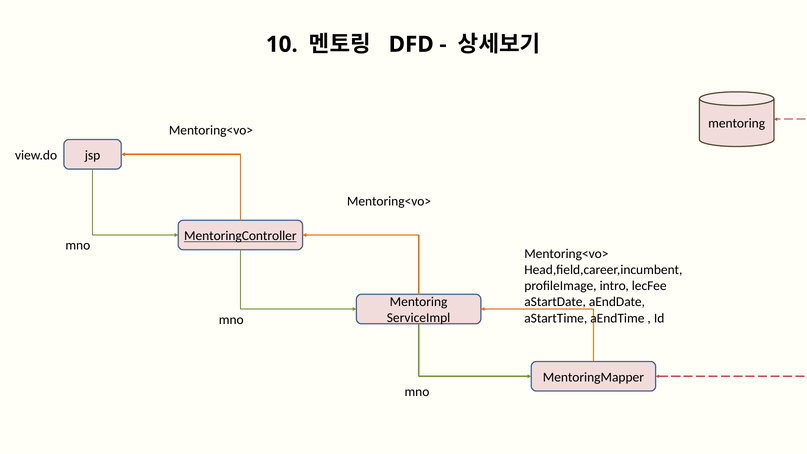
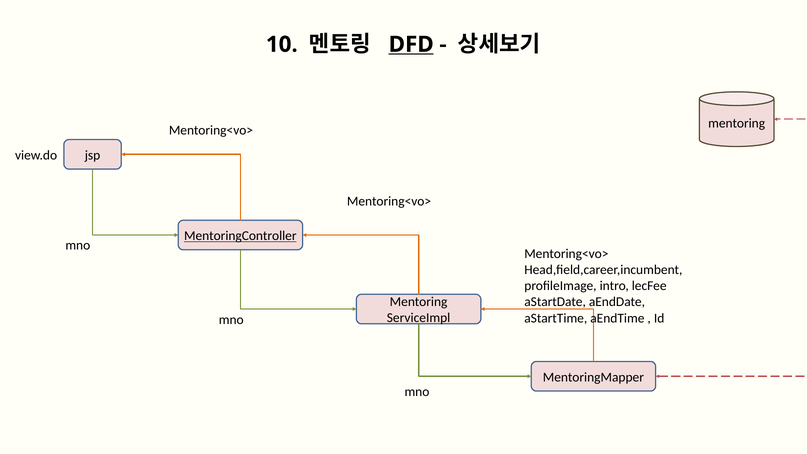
DFD underline: none -> present
